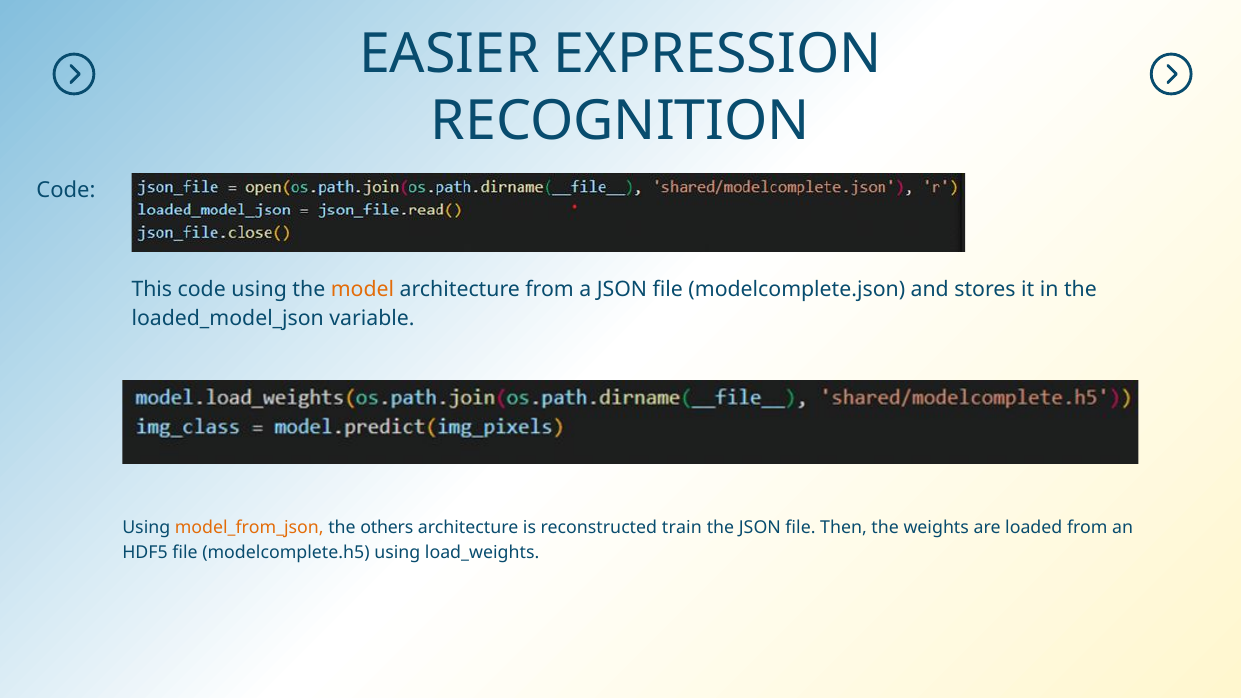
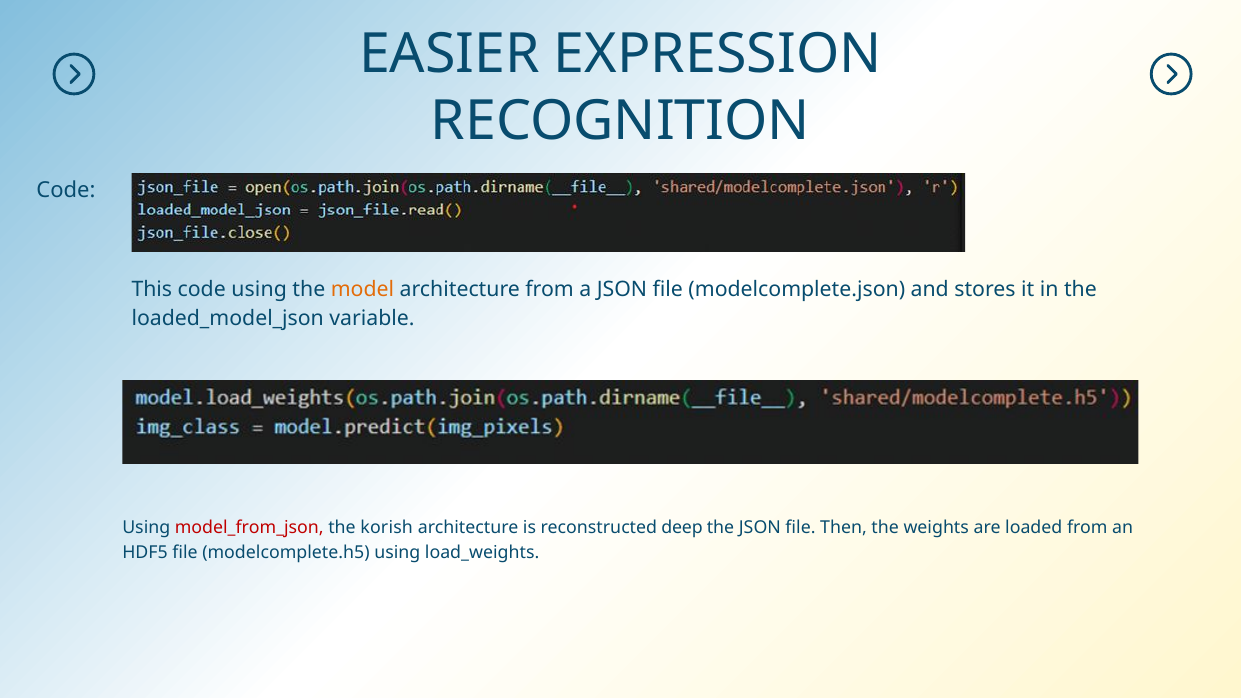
model_from_json colour: orange -> red
others: others -> korish
train: train -> deep
